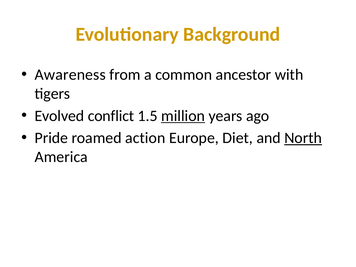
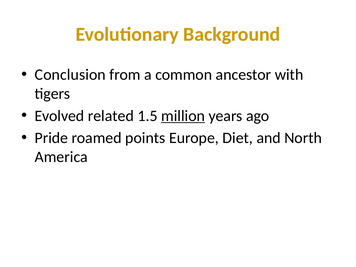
Awareness: Awareness -> Conclusion
conflict: conflict -> related
action: action -> points
North underline: present -> none
